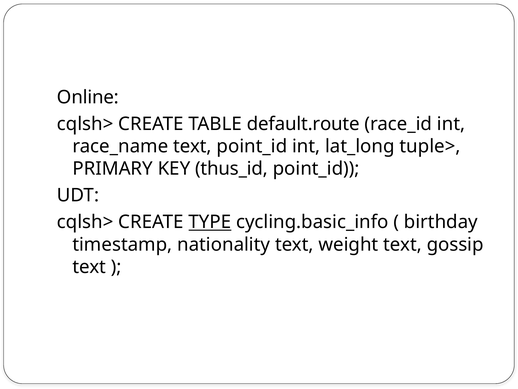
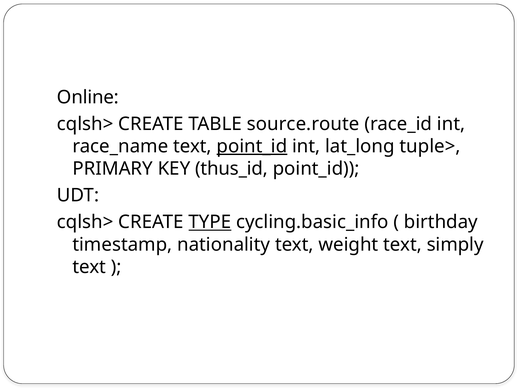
default.route: default.route -> source.route
point_id at (252, 146) underline: none -> present
gossip: gossip -> simply
